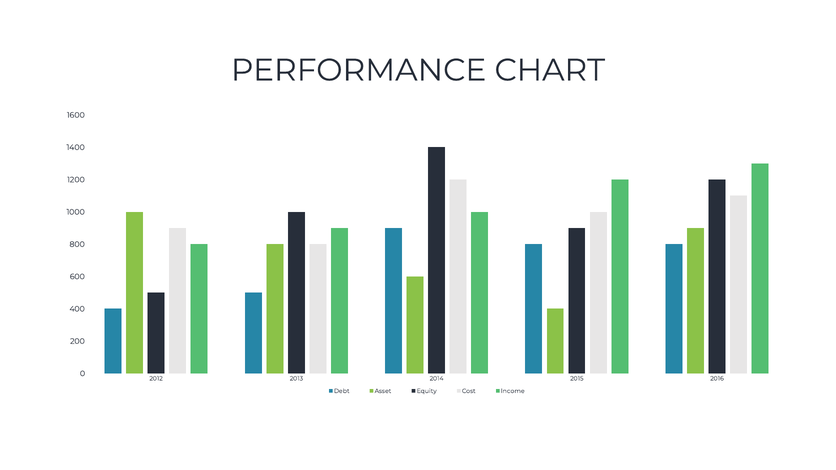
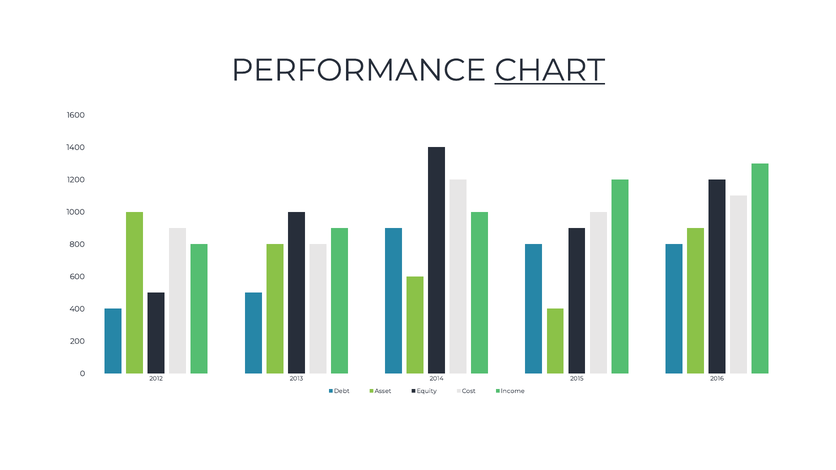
CHART underline: none -> present
